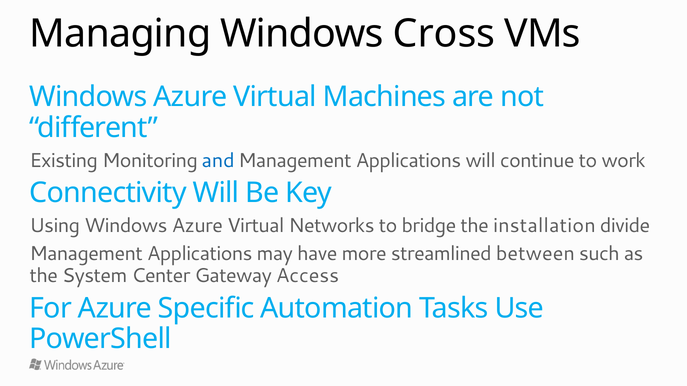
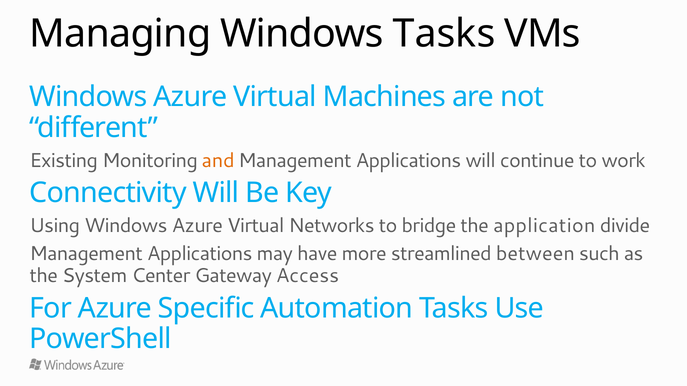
Windows Cross: Cross -> Tasks
and colour: blue -> orange
installation: installation -> application
